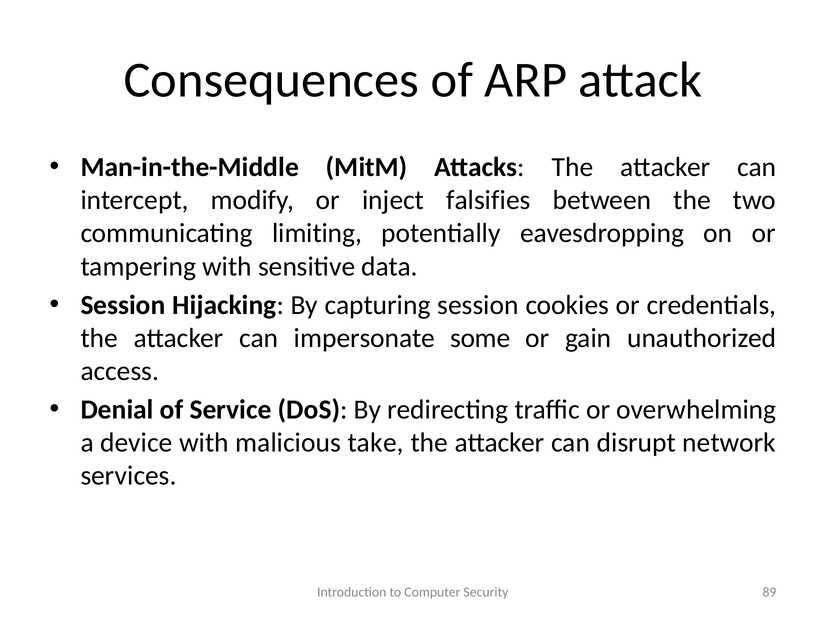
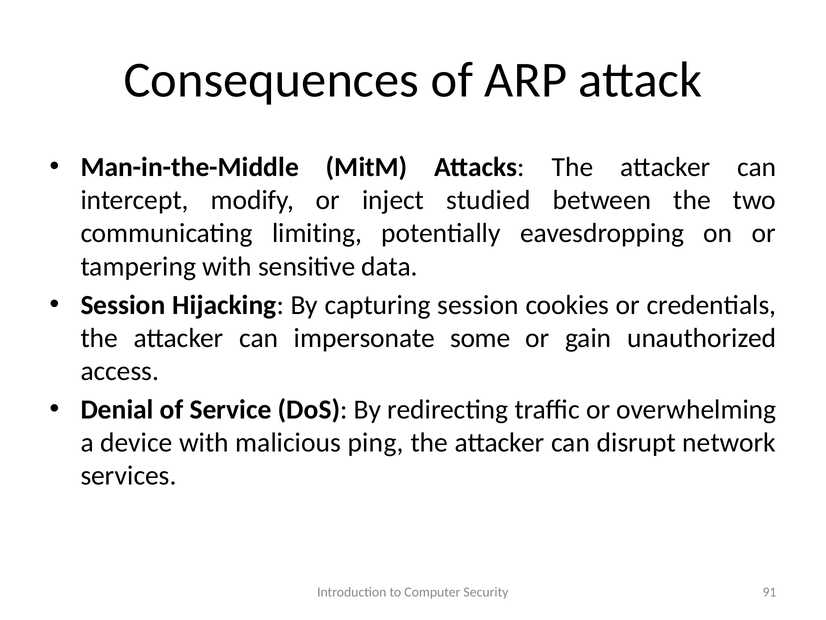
falsifies: falsifies -> studied
take: take -> ping
89: 89 -> 91
